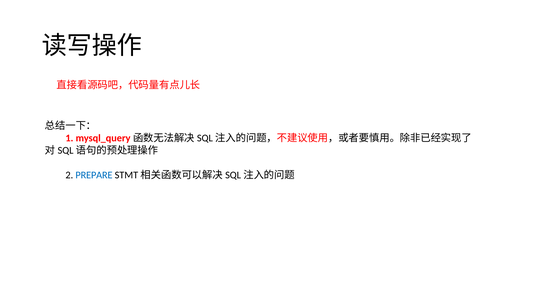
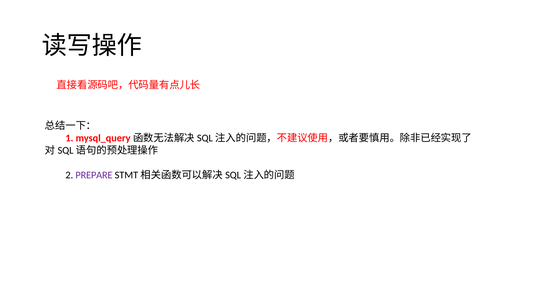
PREPARE colour: blue -> purple
